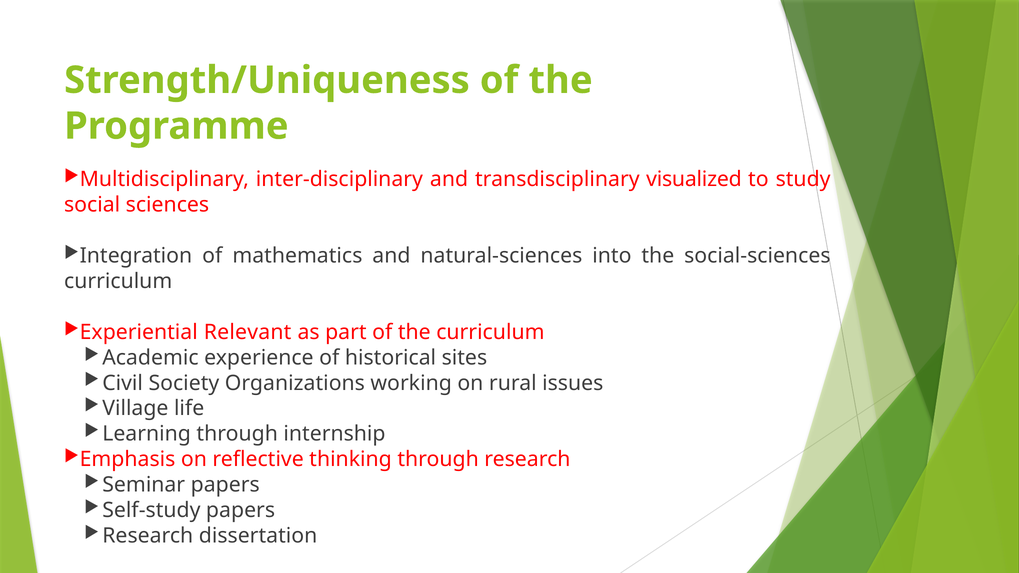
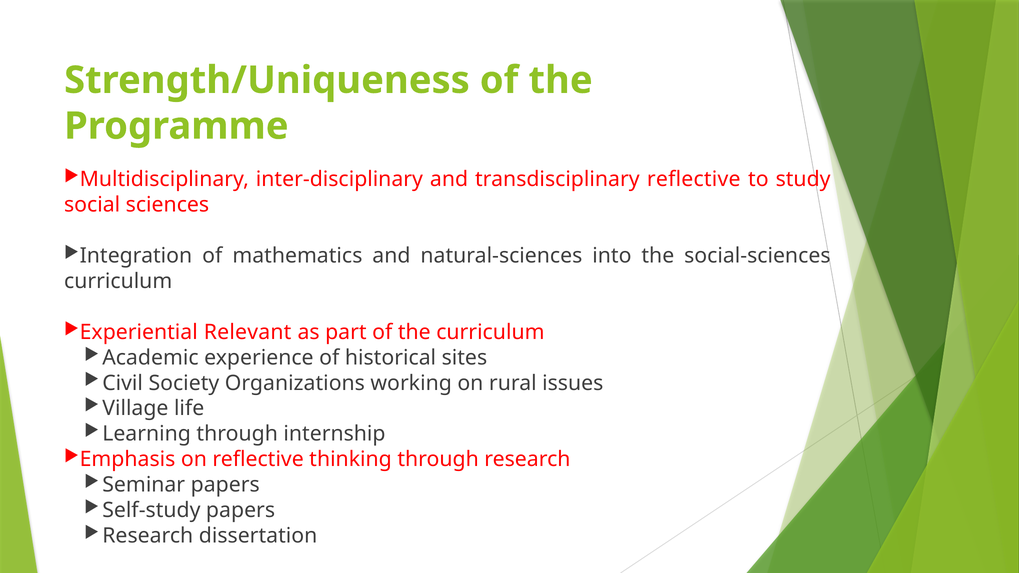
transdisciplinary visualized: visualized -> reflective
